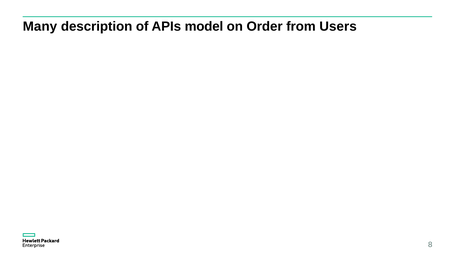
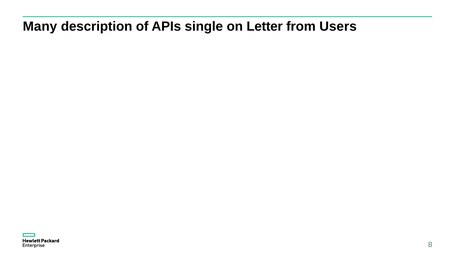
model: model -> single
Order: Order -> Letter
